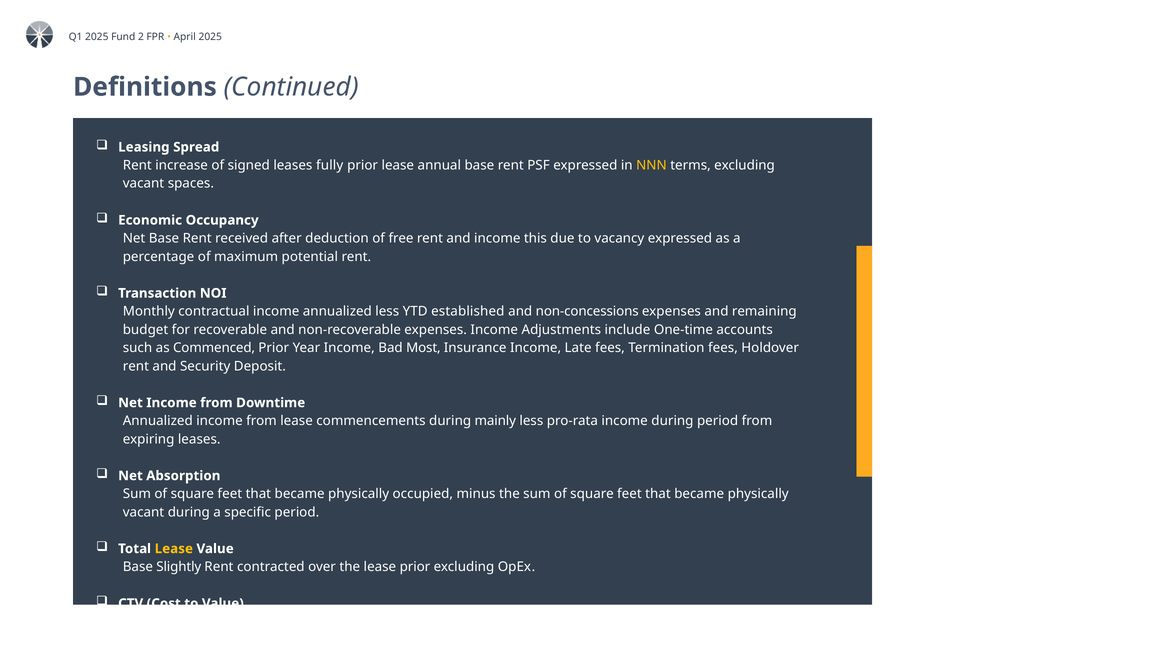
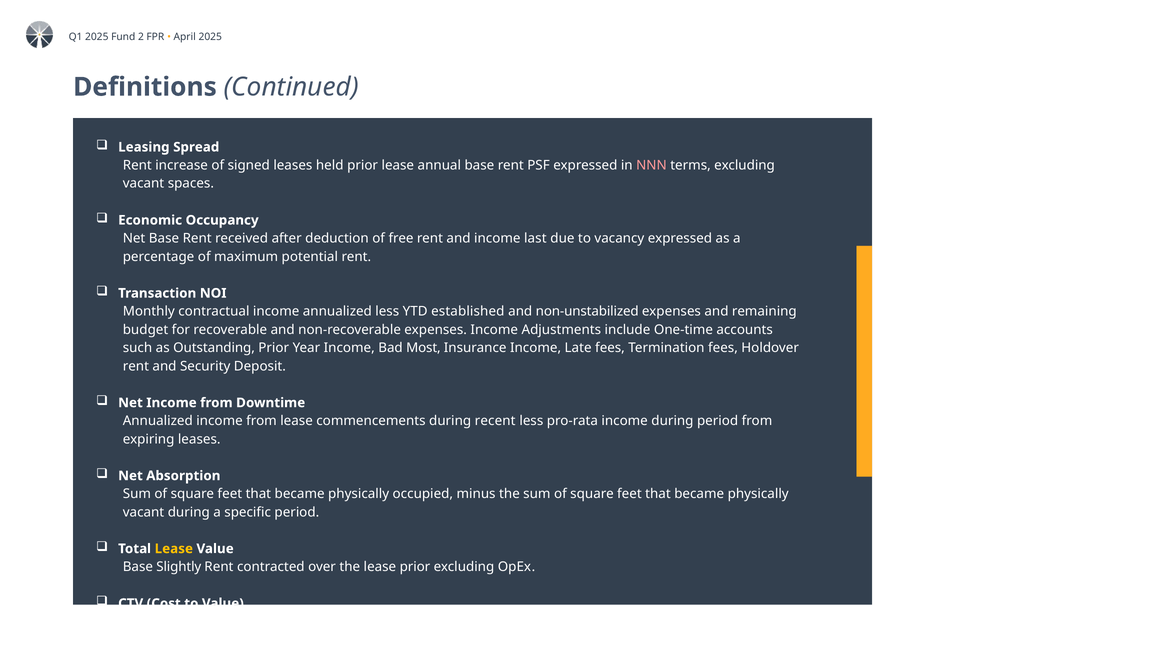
fully: fully -> held
NNN colour: yellow -> pink
this: this -> last
non-concessions: non-concessions -> non-unstabilized
Commenced: Commenced -> Outstanding
mainly: mainly -> recent
